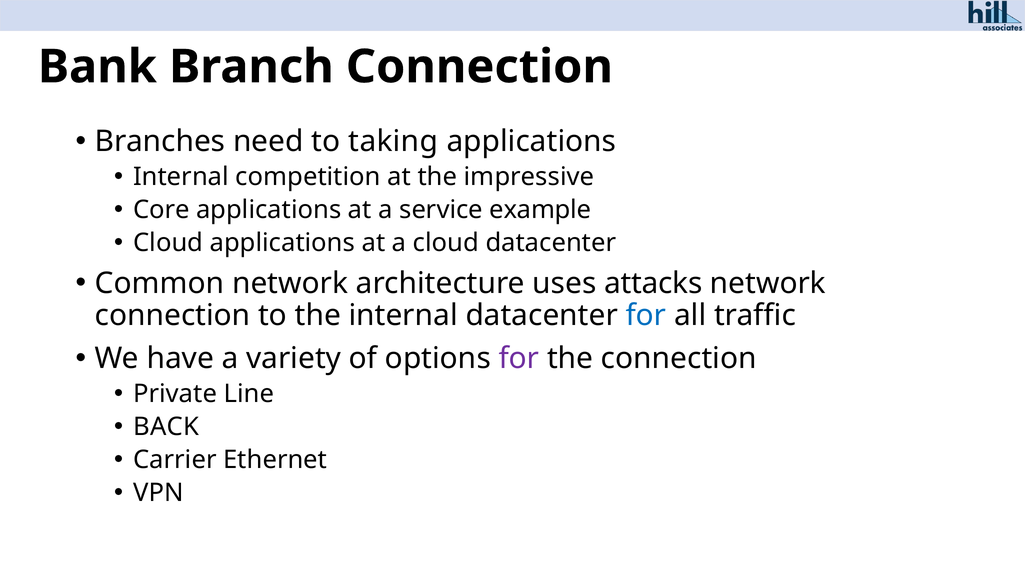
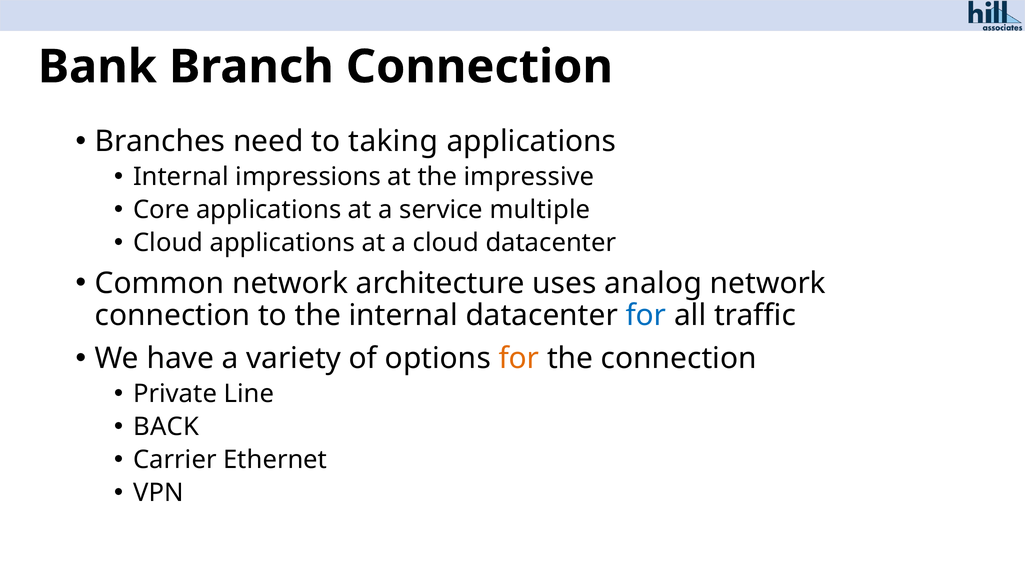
competition: competition -> impressions
example: example -> multiple
attacks: attacks -> analog
for at (519, 359) colour: purple -> orange
